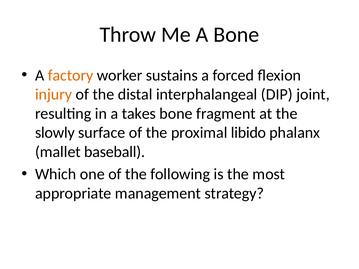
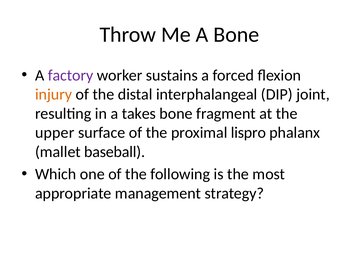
factory colour: orange -> purple
slowly: slowly -> upper
libido: libido -> lispro
